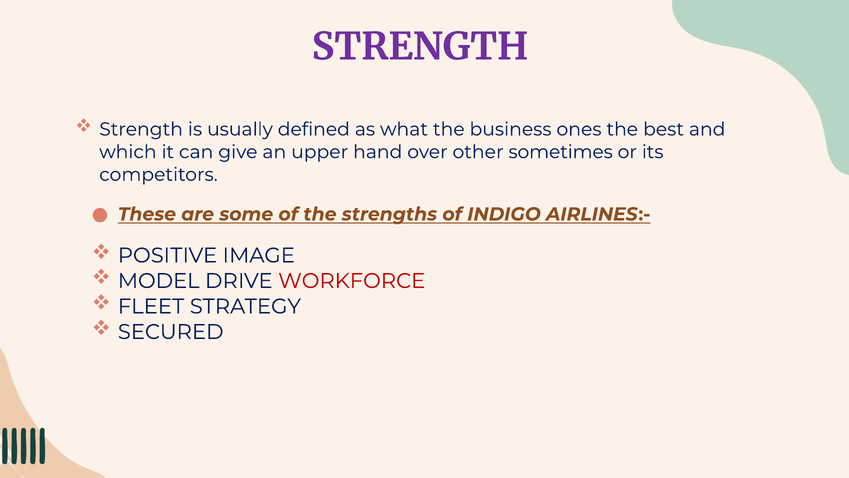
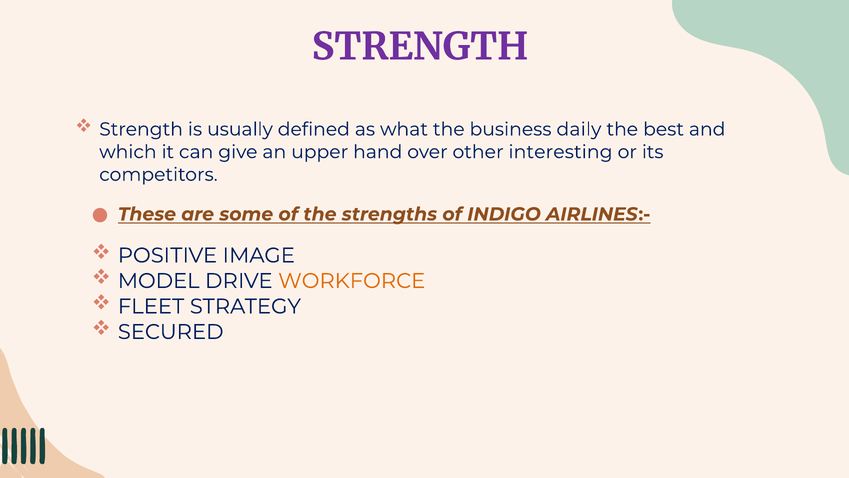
ones: ones -> daily
sometimes: sometimes -> interesting
WORKFORCE colour: red -> orange
